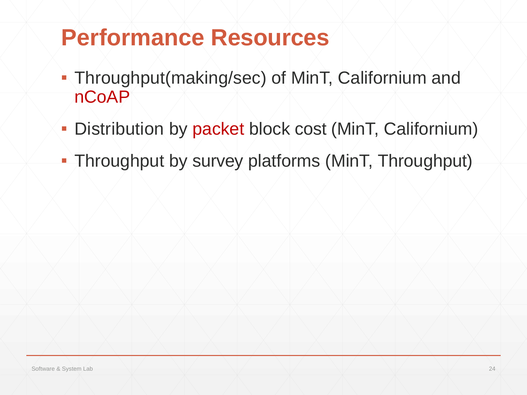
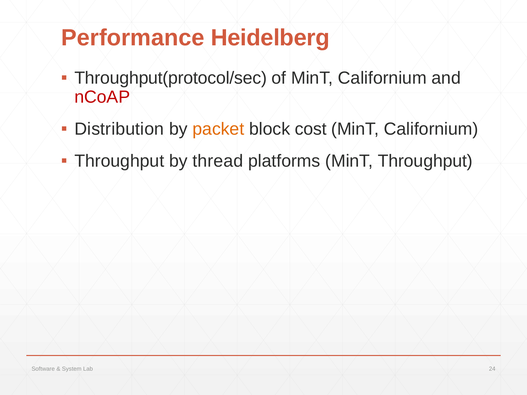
Resources: Resources -> Heidelberg
Throughput(making/sec: Throughput(making/sec -> Throughput(protocol/sec
packet colour: red -> orange
survey: survey -> thread
